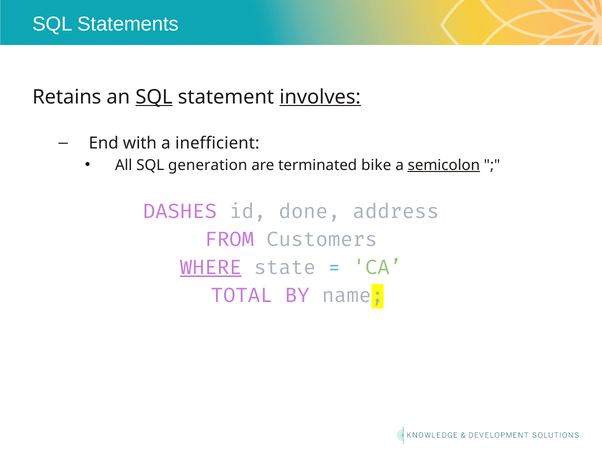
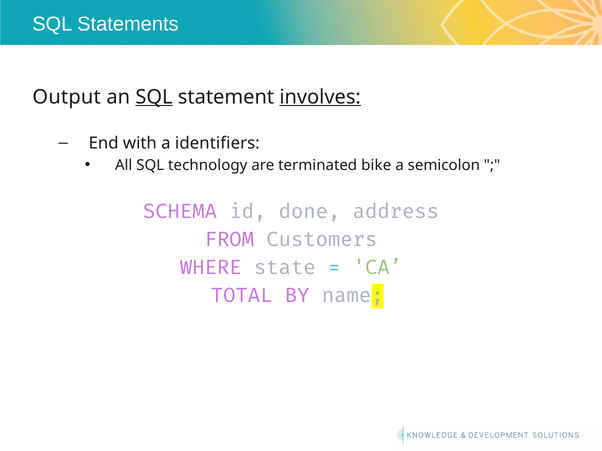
Retains: Retains -> Output
inefficient: inefficient -> identifiers
generation: generation -> technology
semicolon underline: present -> none
DASHES: DASHES -> SCHEMA
WHERE underline: present -> none
